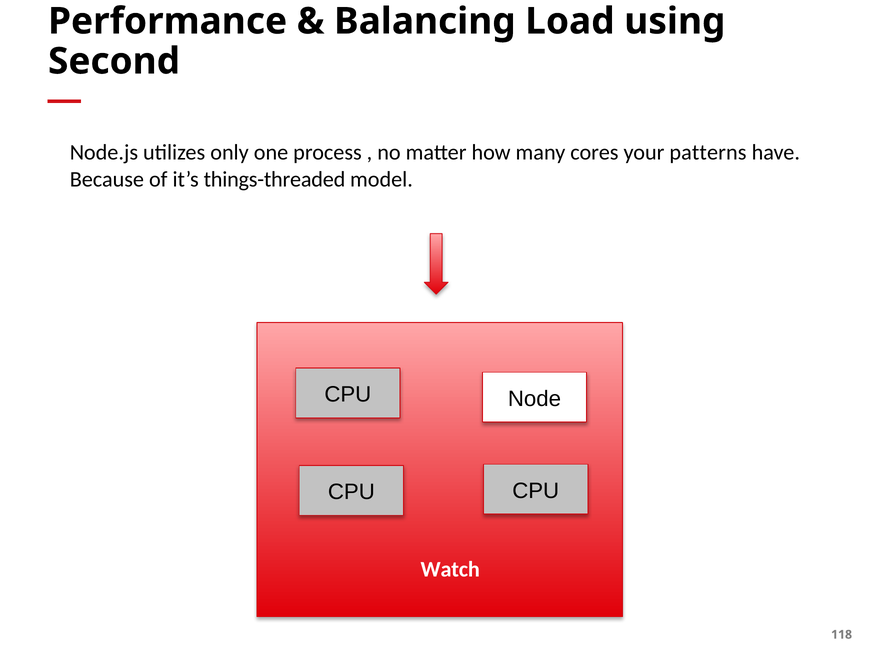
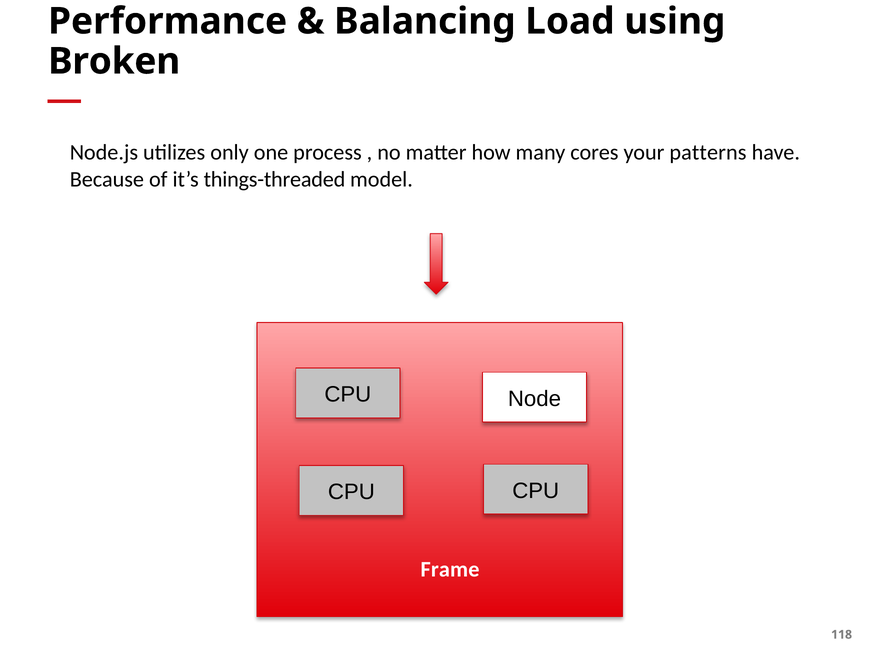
Second: Second -> Broken
Watch: Watch -> Frame
